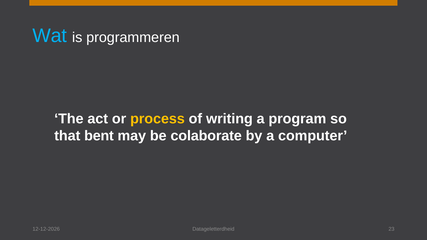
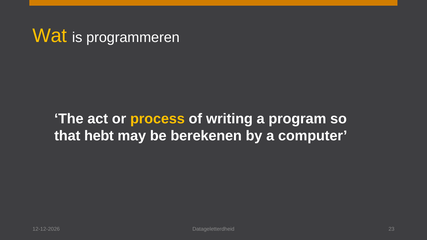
Wat colour: light blue -> yellow
bent: bent -> hebt
colaborate: colaborate -> berekenen
